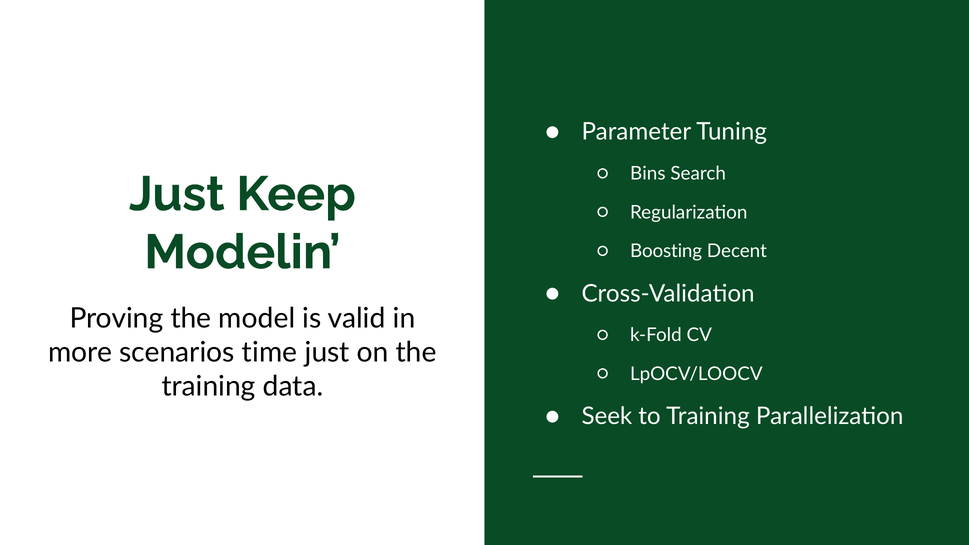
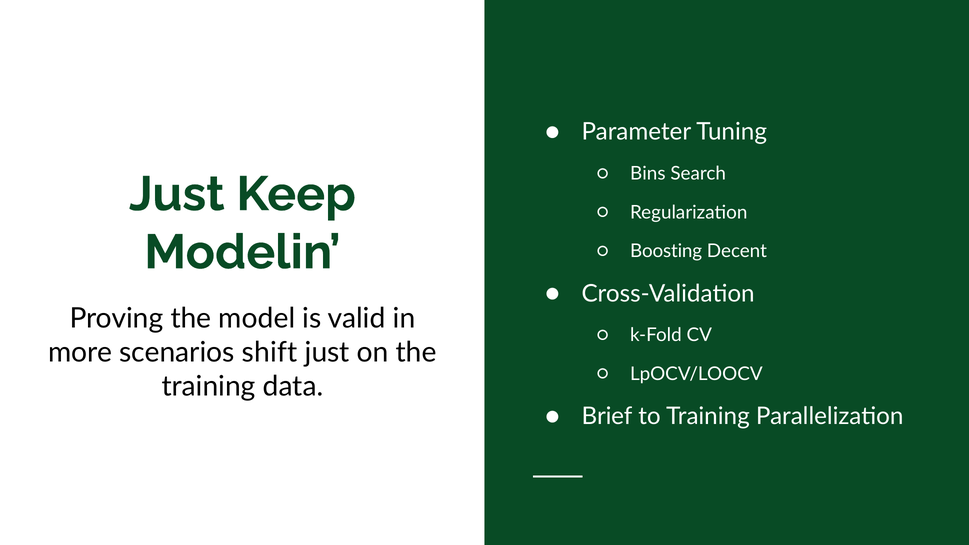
time: time -> shift
Seek: Seek -> Brief
